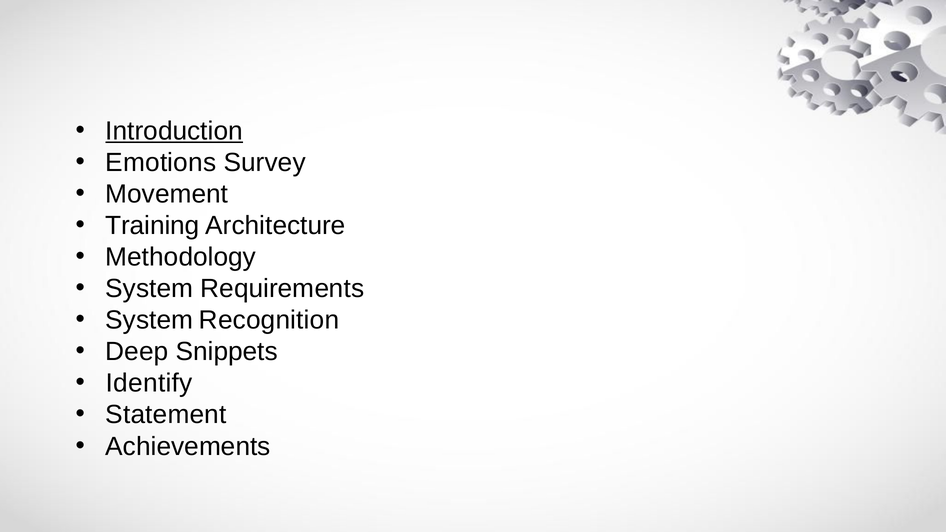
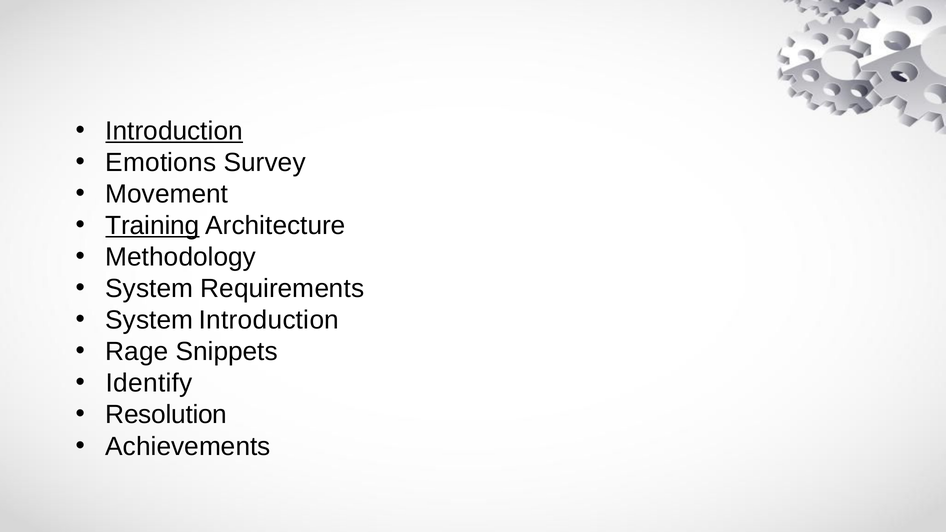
Training underline: none -> present
System Recognition: Recognition -> Introduction
Deep: Deep -> Rage
Statement: Statement -> Resolution
